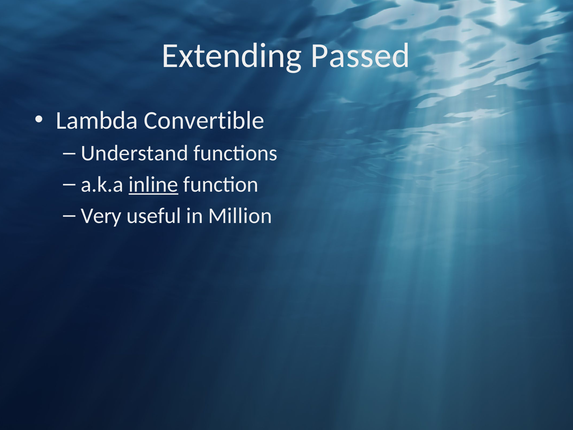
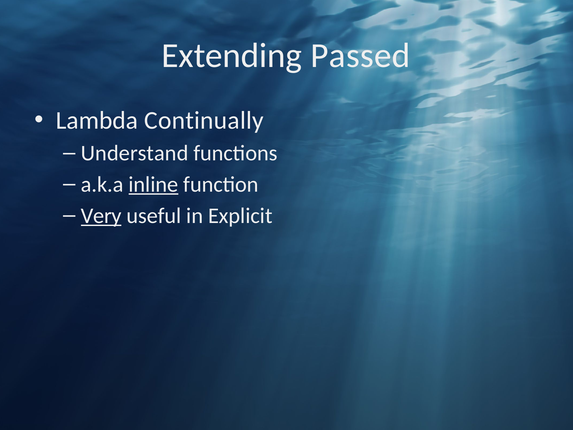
Convertible: Convertible -> Continually
Very underline: none -> present
Million: Million -> Explicit
